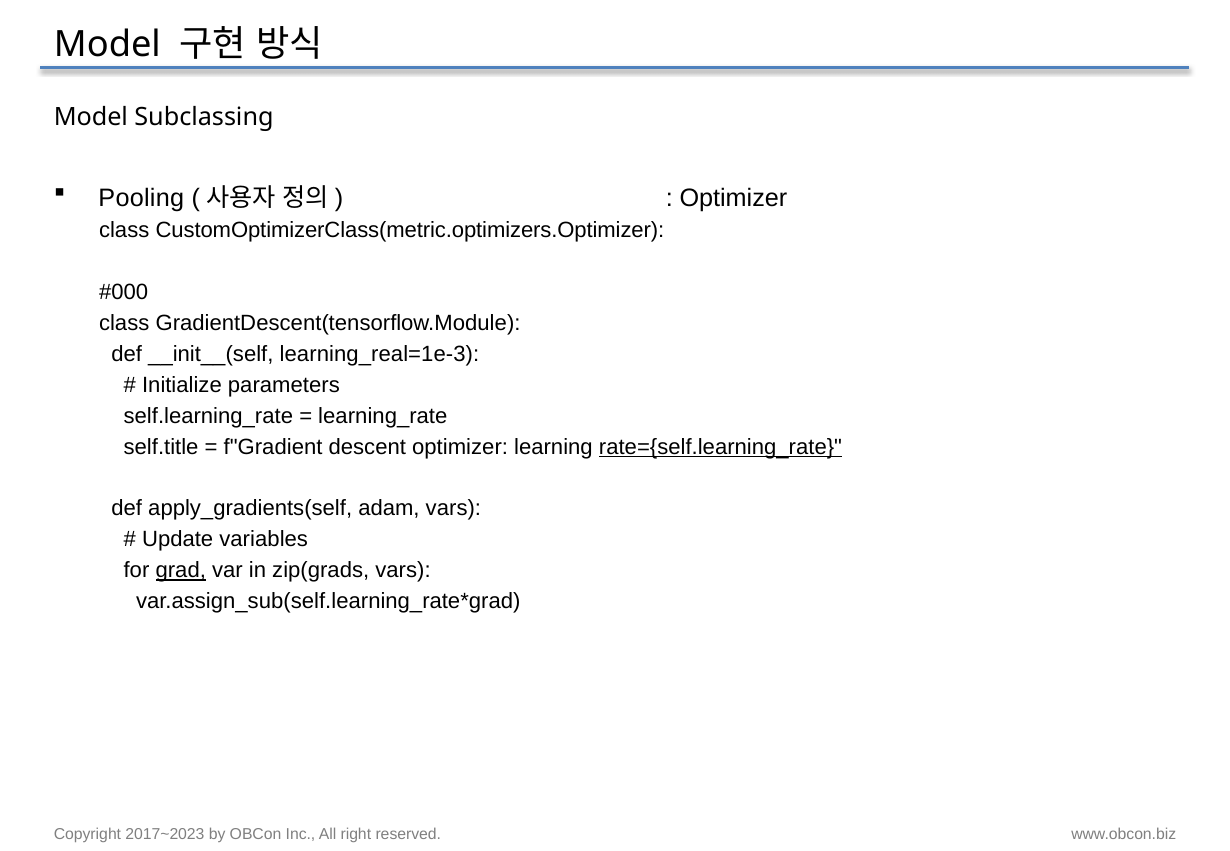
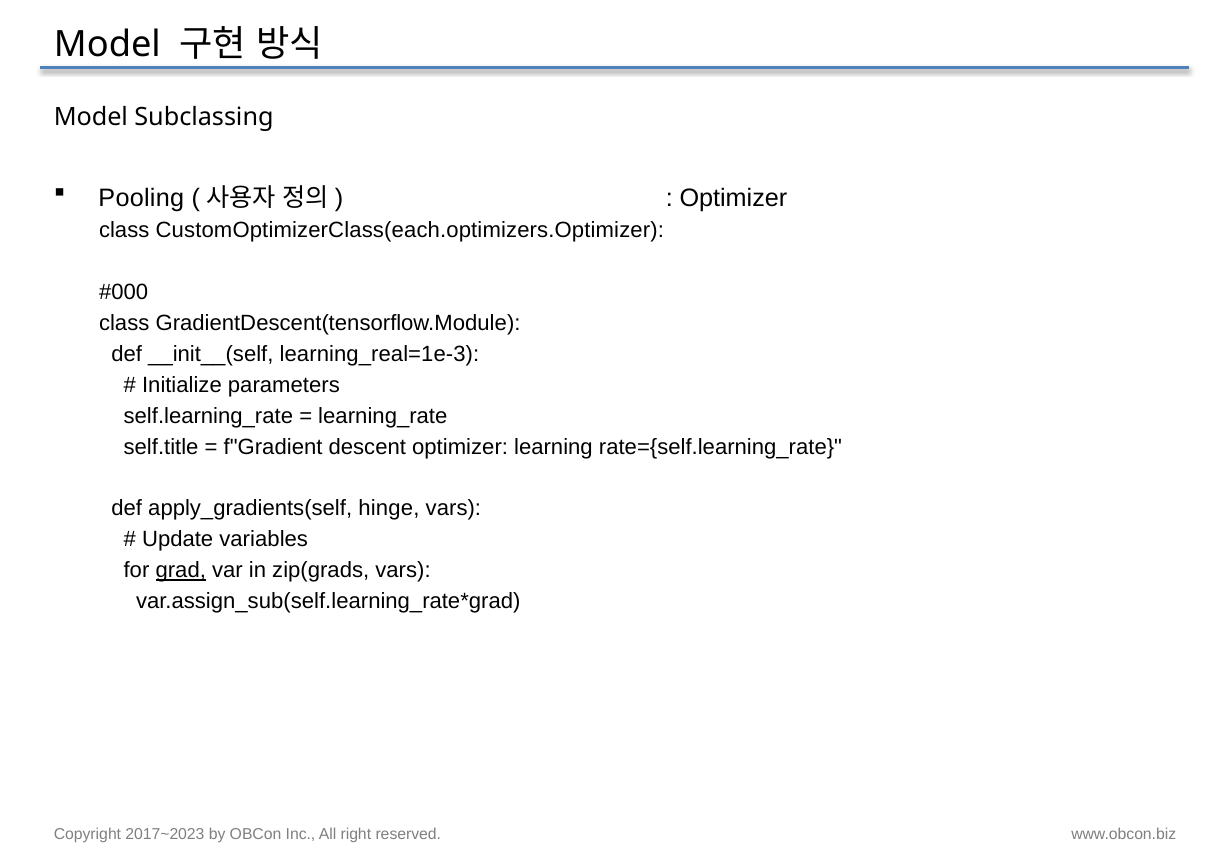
CustomOptimizerClass(metric.optimizers.Optimizer: CustomOptimizerClass(metric.optimizers.Optimizer -> CustomOptimizerClass(each.optimizers.Optimizer
rate={self.learning_rate underline: present -> none
adam: adam -> hinge
